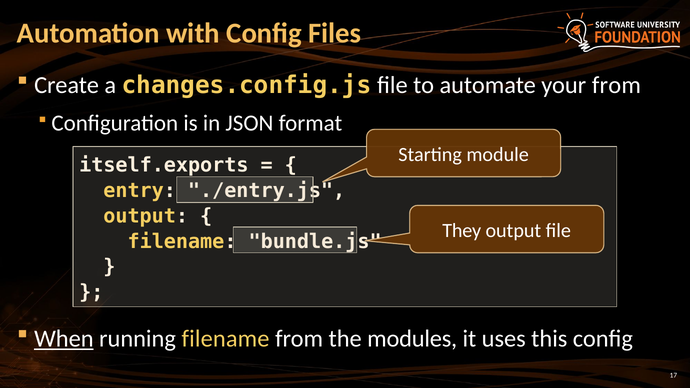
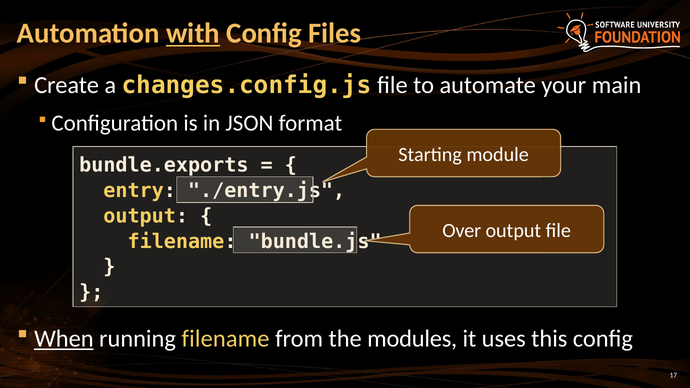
with underline: none -> present
your from: from -> main
itself.exports: itself.exports -> bundle.exports
They: They -> Over
